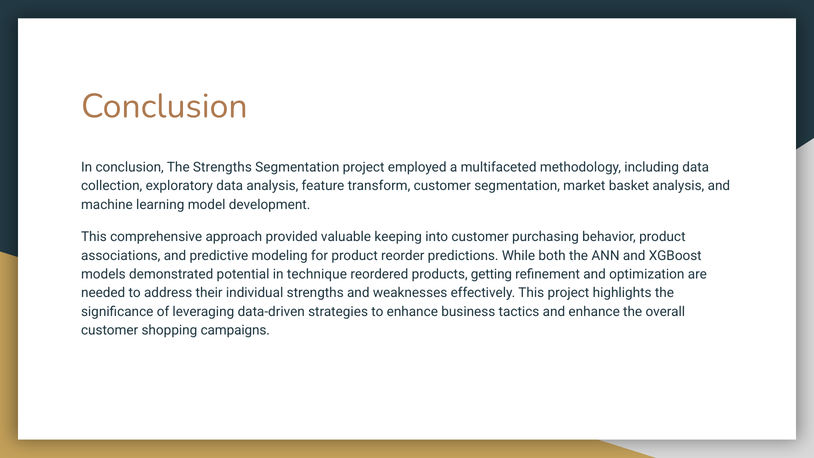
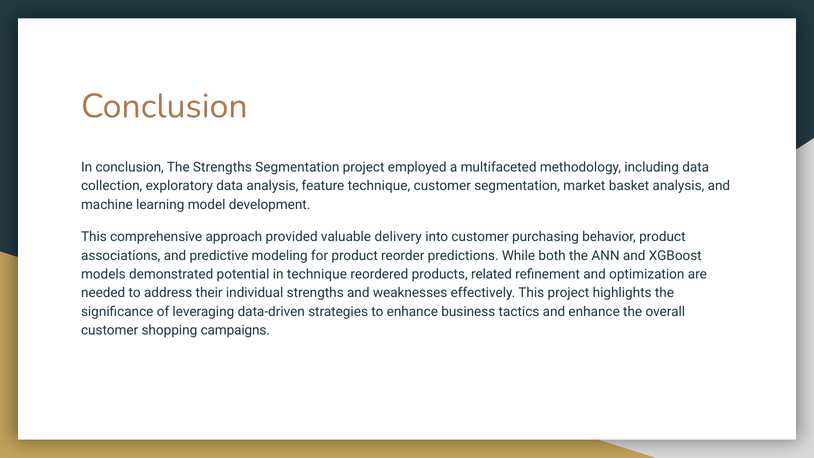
feature transform: transform -> technique
keeping: keeping -> delivery
getting: getting -> related
